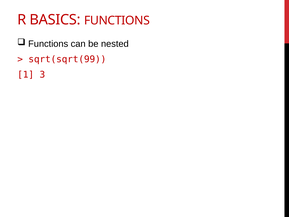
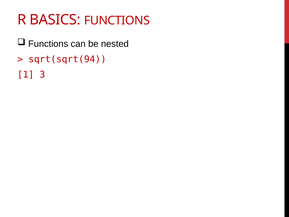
sqrt(sqrt(99: sqrt(sqrt(99 -> sqrt(sqrt(94
